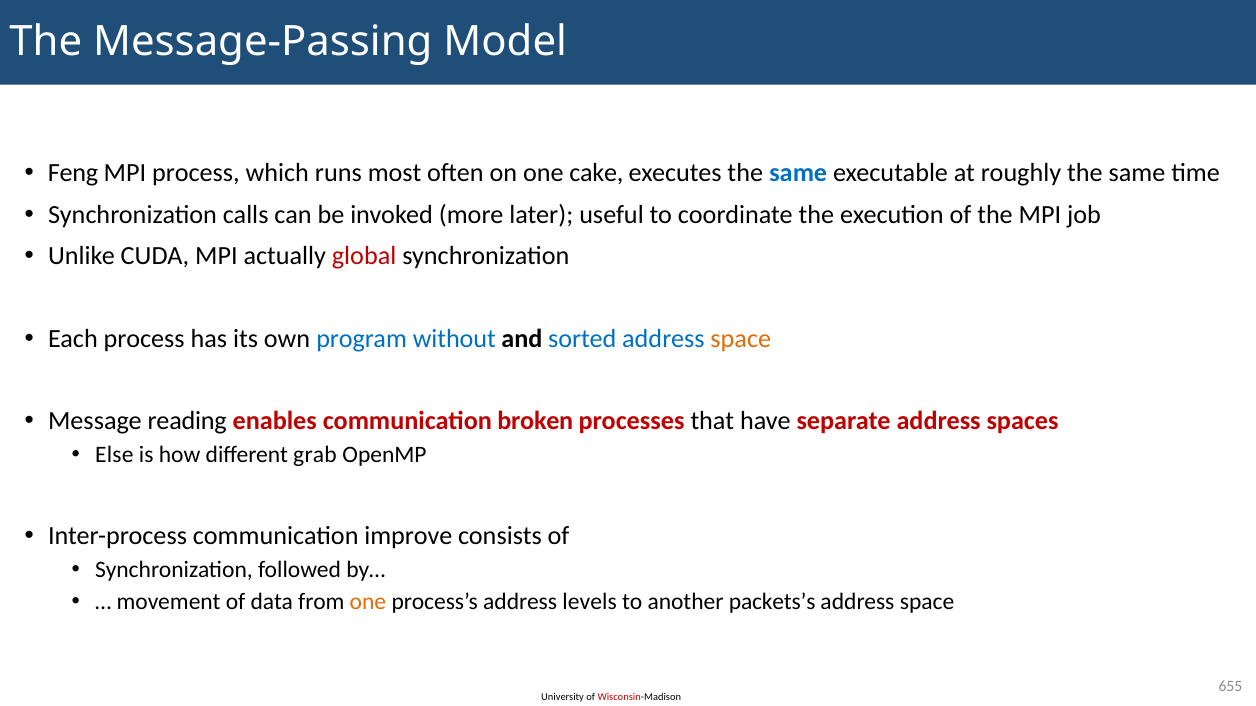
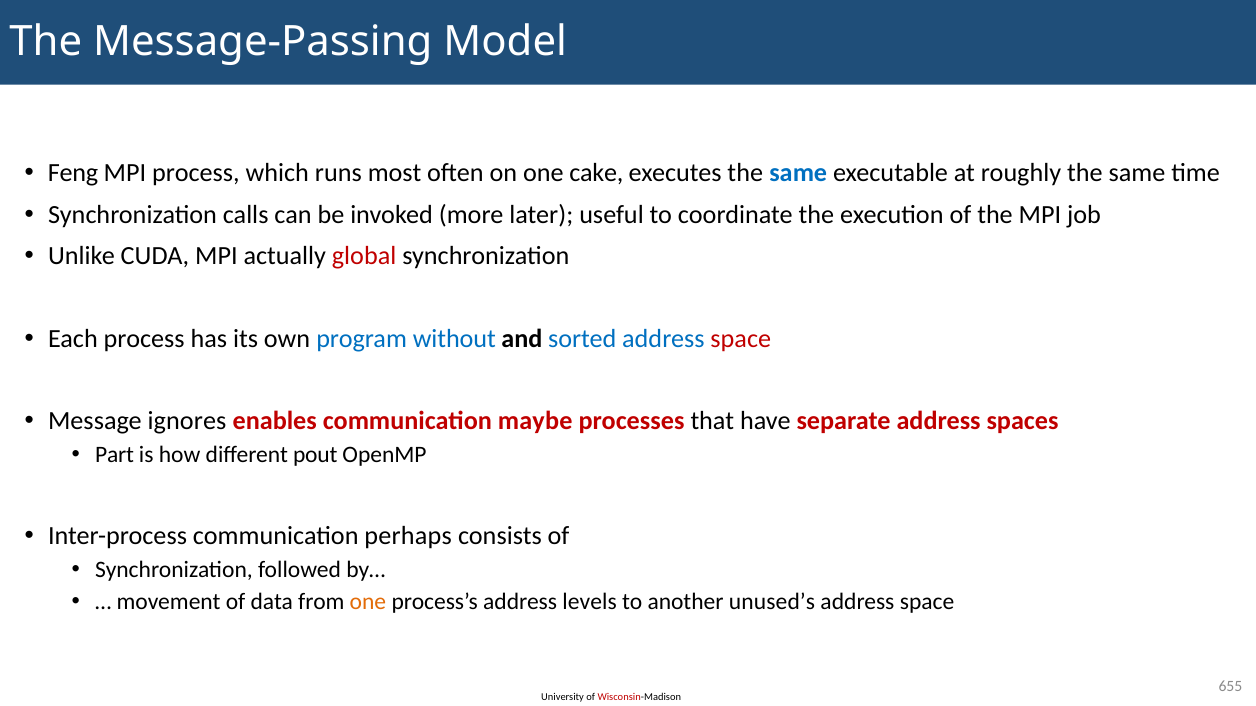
space at (741, 339) colour: orange -> red
reading: reading -> ignores
broken: broken -> maybe
Else: Else -> Part
grab: grab -> pout
improve: improve -> perhaps
packets’s: packets’s -> unused’s
